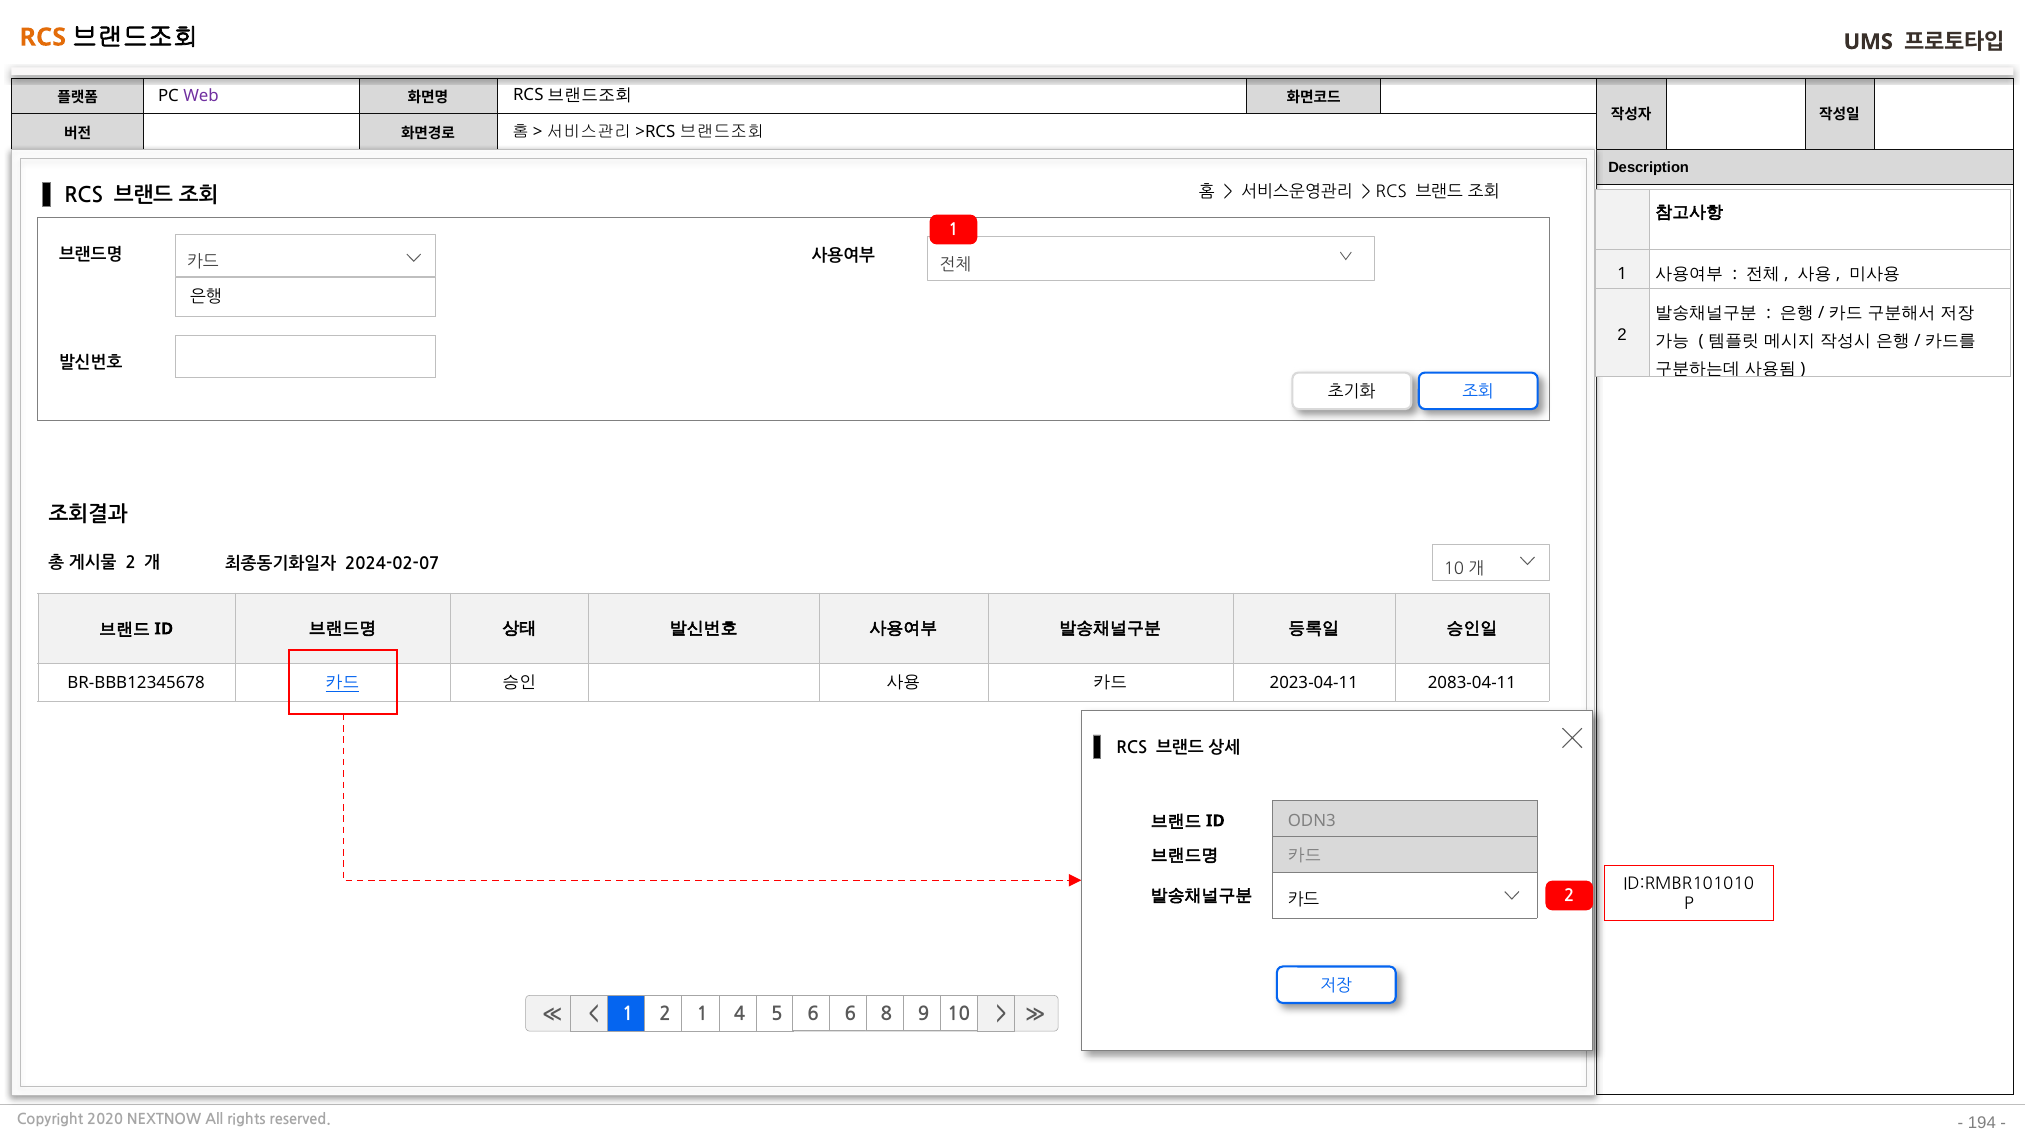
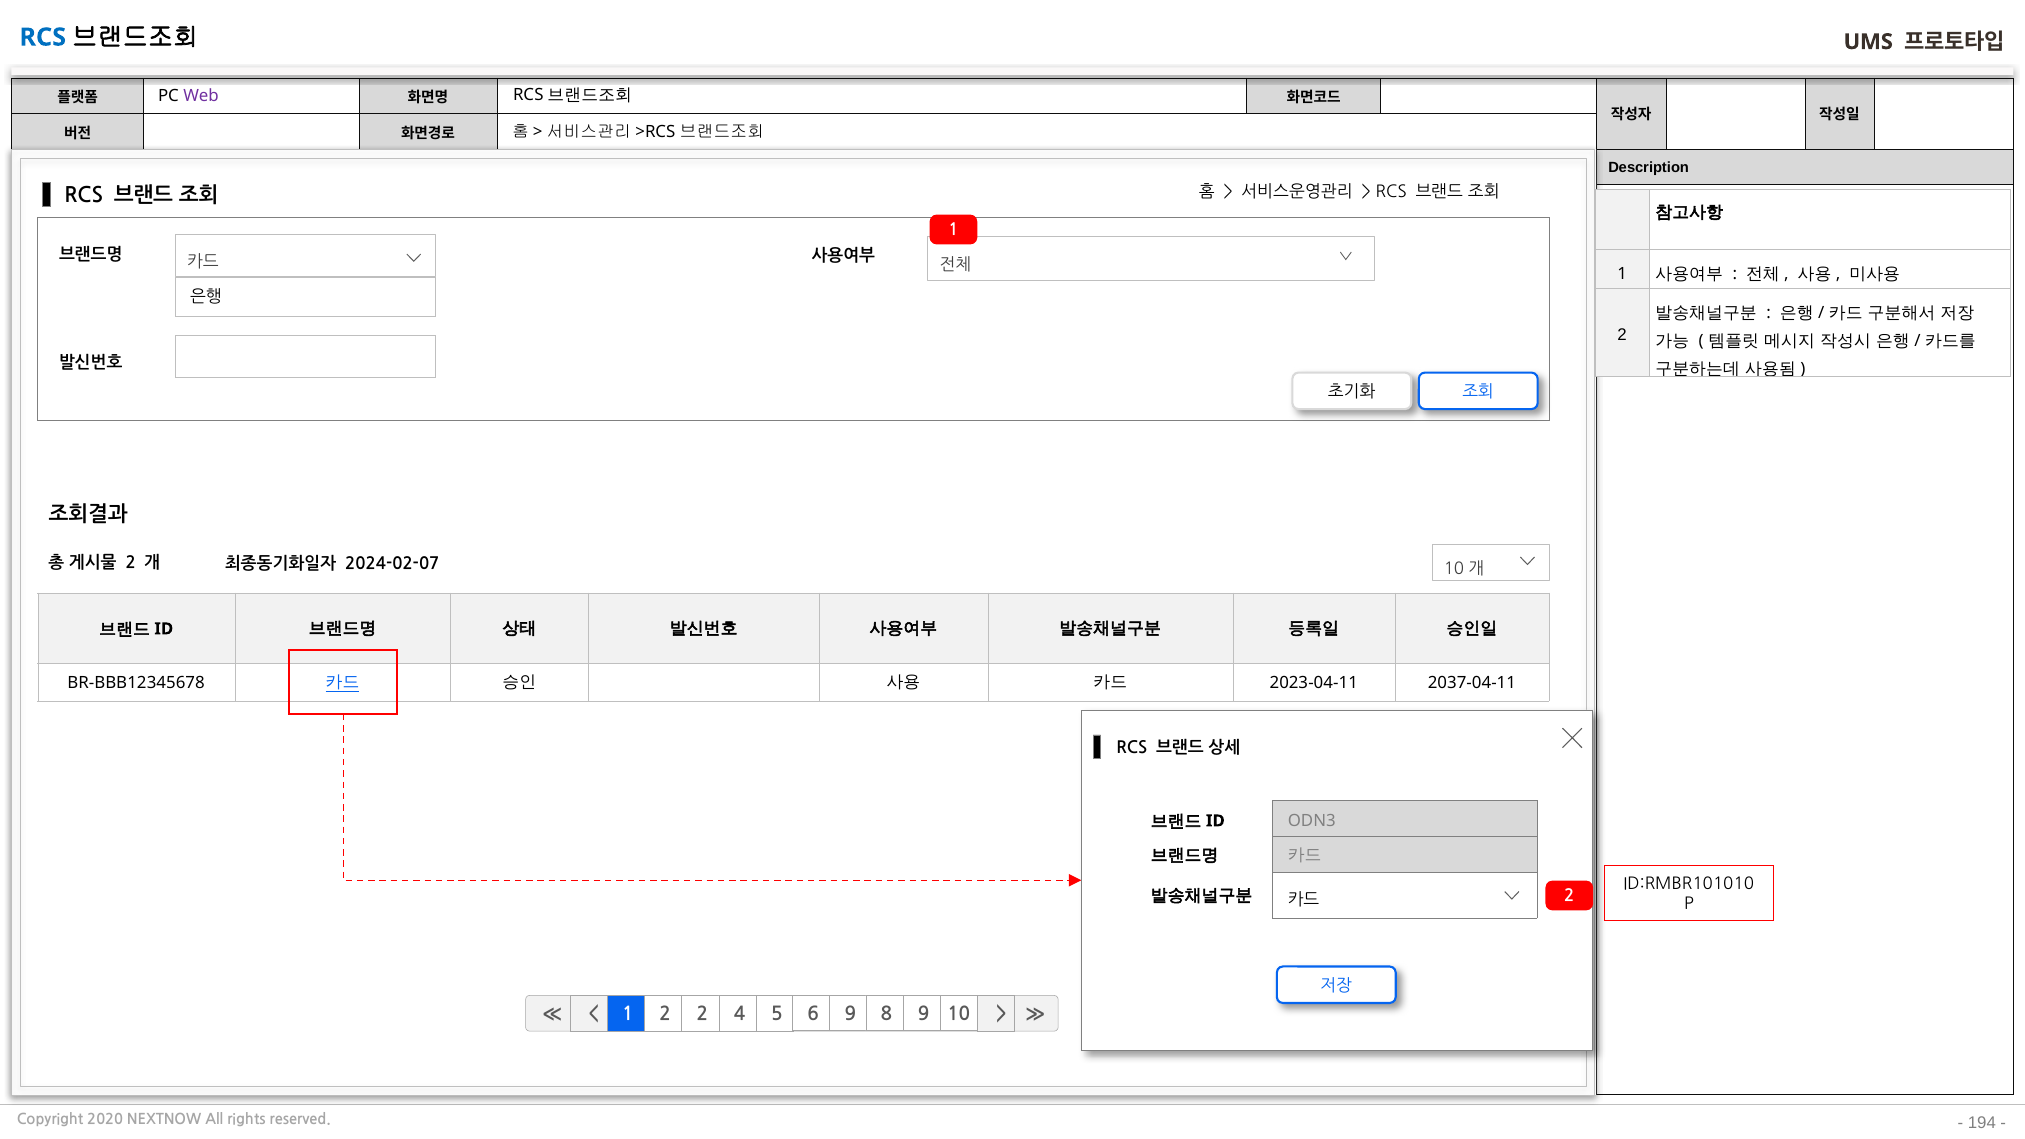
RCS at (43, 37) colour: orange -> blue
2083-04-11: 2083-04-11 -> 2037-04-11
6 6: 6 -> 9
2 1: 1 -> 2
